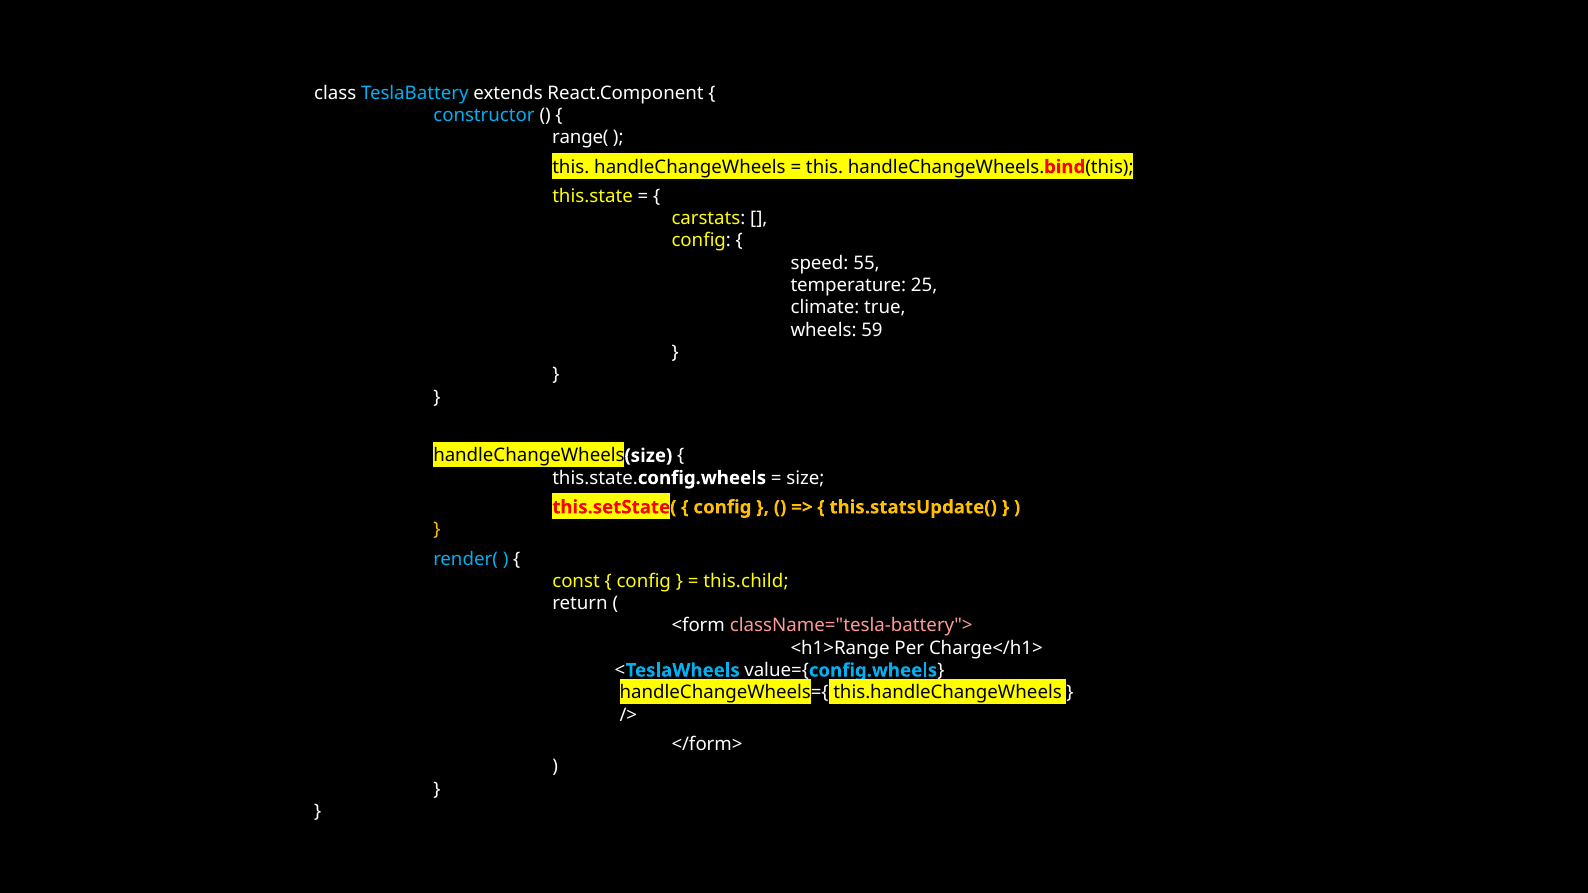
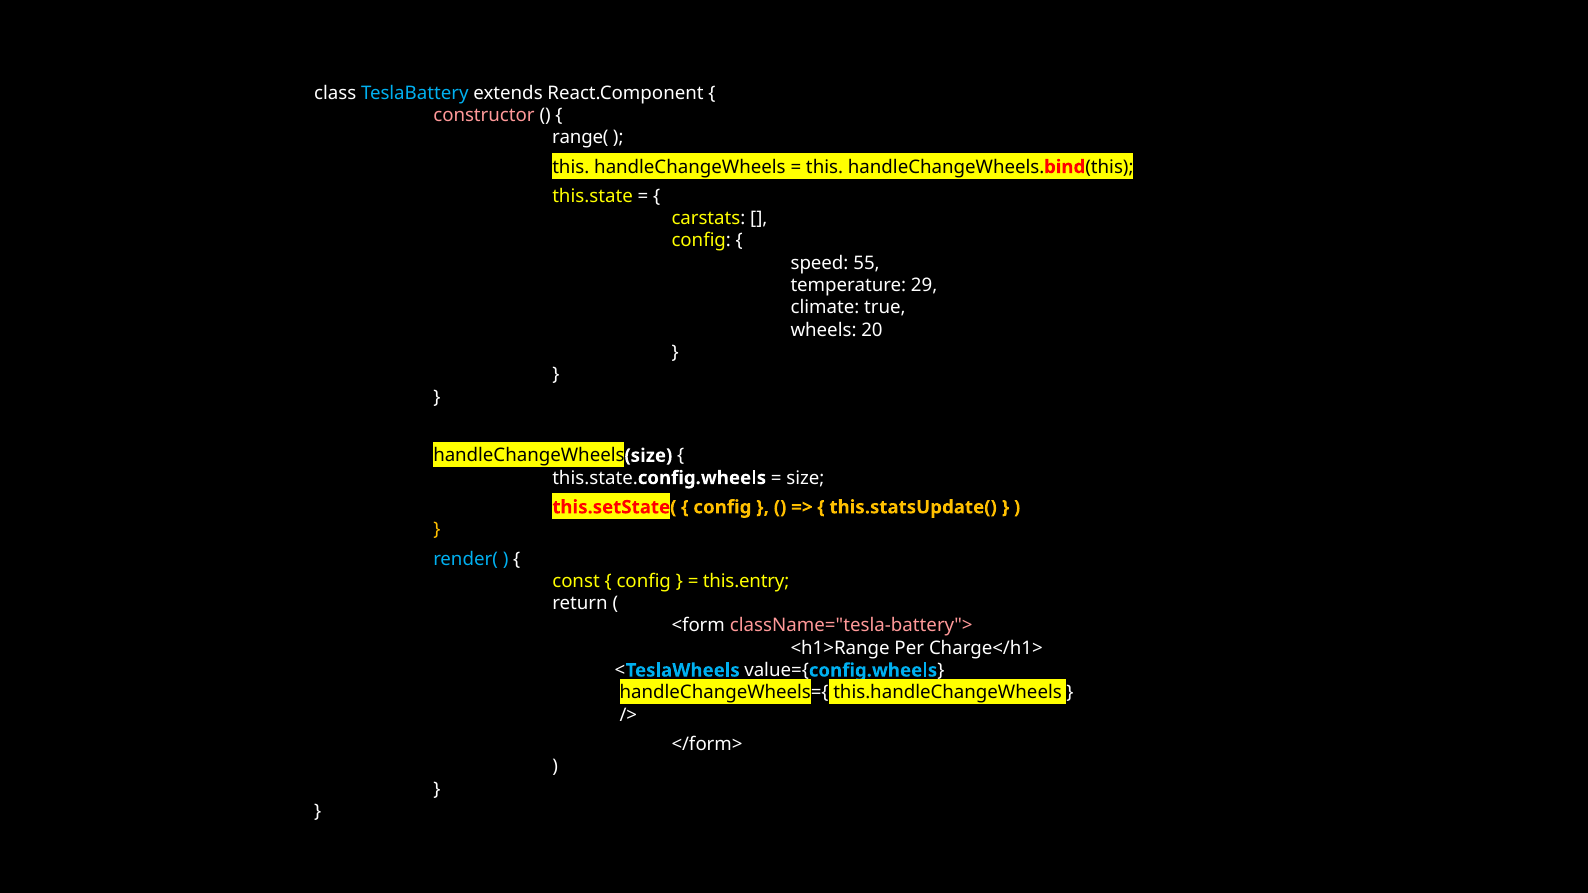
constructor colour: light blue -> pink
25: 25 -> 29
59: 59 -> 20
this.child: this.child -> this.entry
